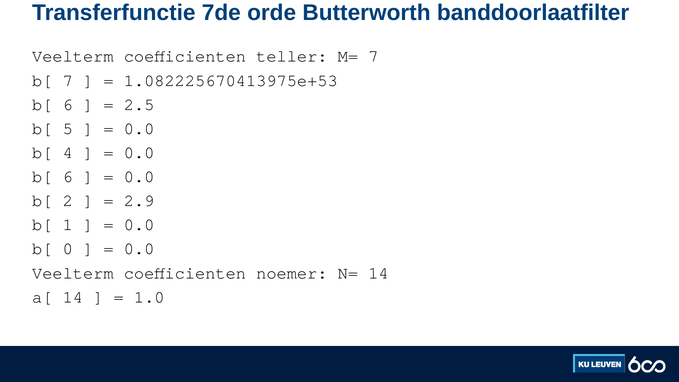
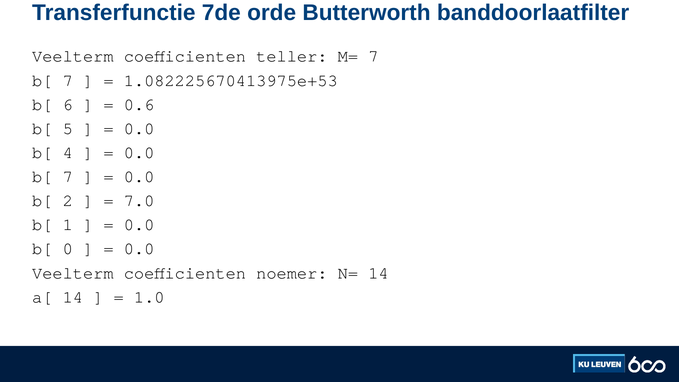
2.5: 2.5 -> 0.6
6 at (68, 177): 6 -> 7
2.9: 2.9 -> 7.0
